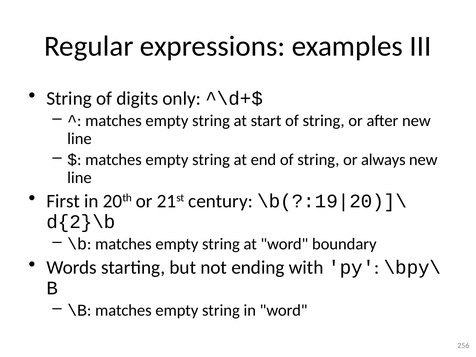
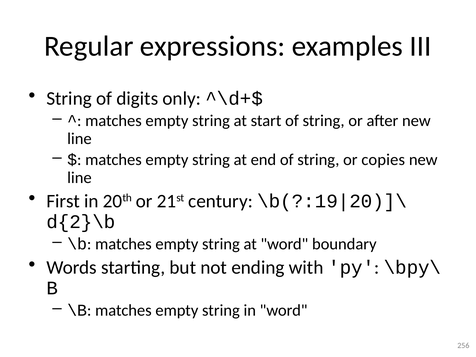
always: always -> copies
